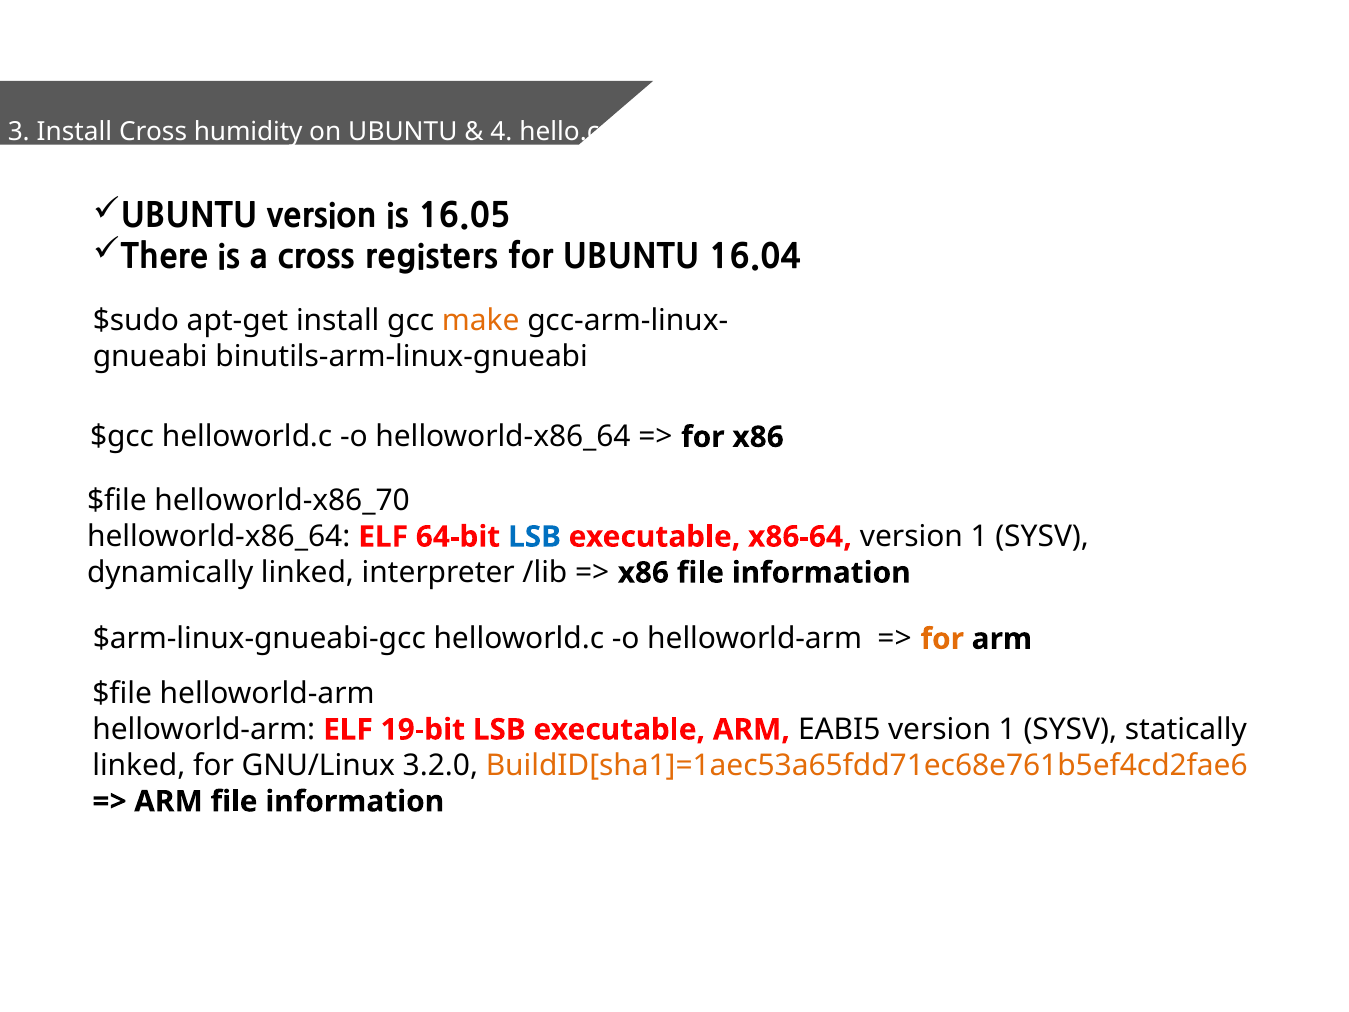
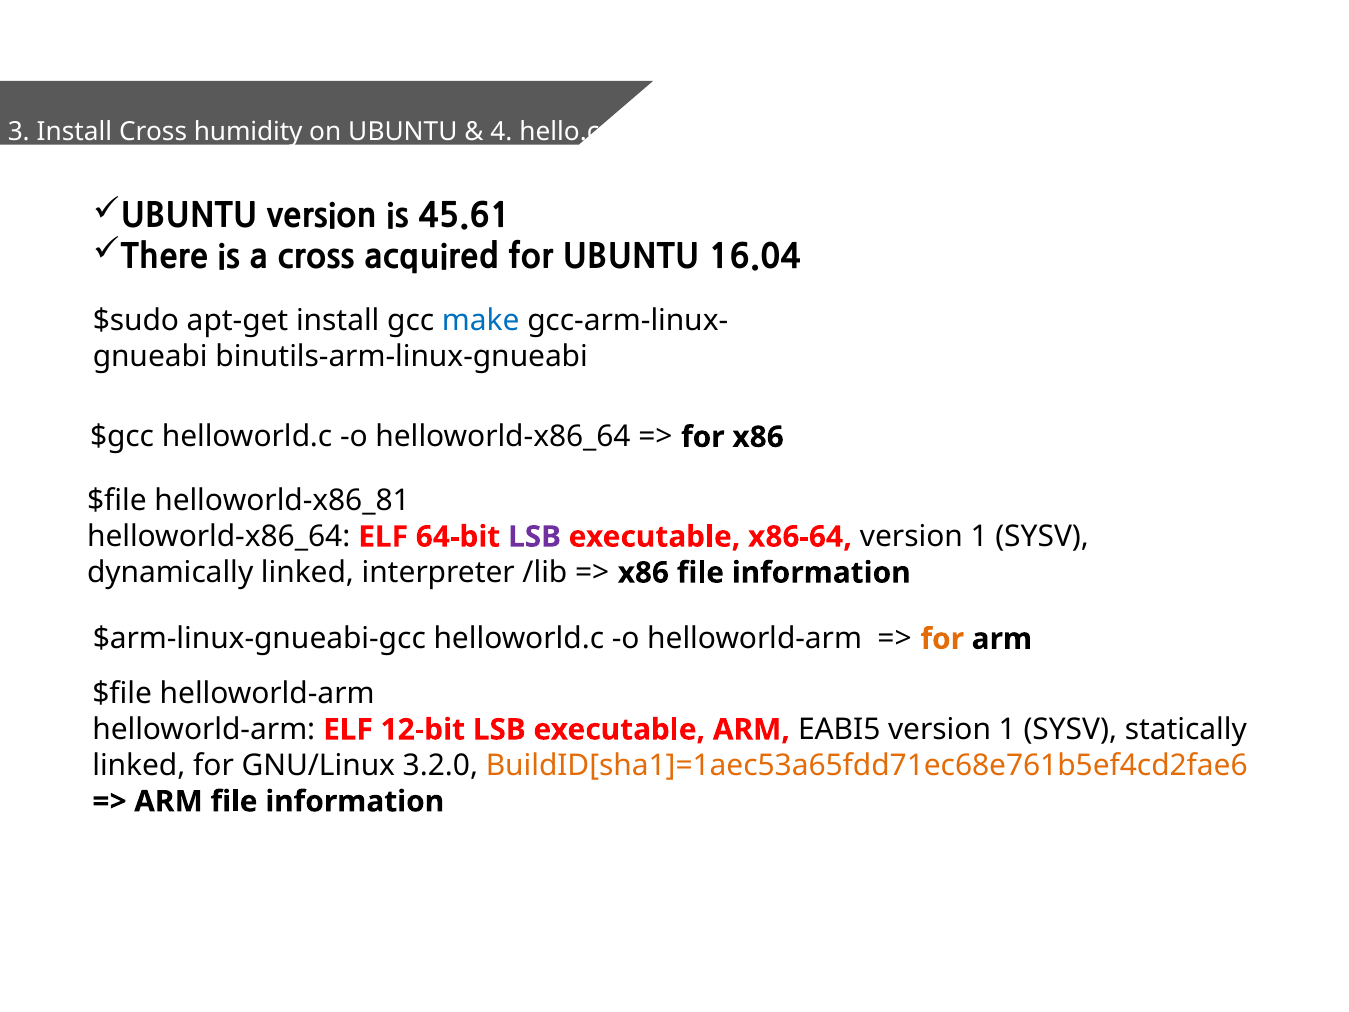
16.05: 16.05 -> 45.61
registers: registers -> acquired
make colour: orange -> blue
helloworld-x86_70: helloworld-x86_70 -> helloworld-x86_81
LSB at (535, 537) colour: blue -> purple
19-bit: 19-bit -> 12-bit
